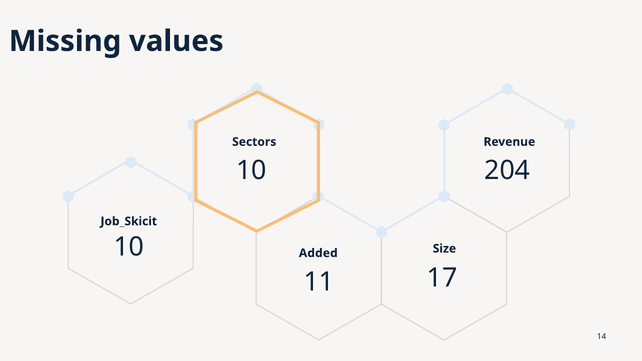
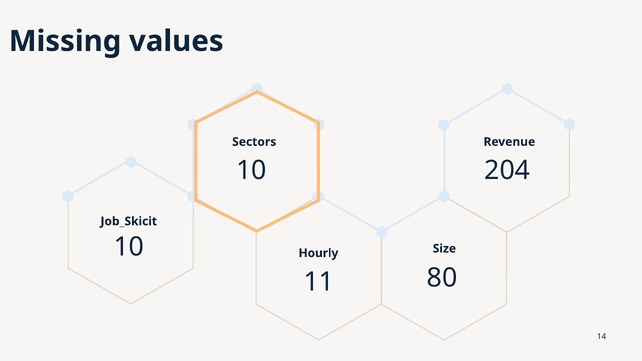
Added: Added -> Hourly
17: 17 -> 80
